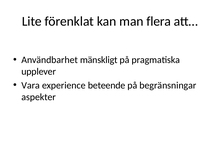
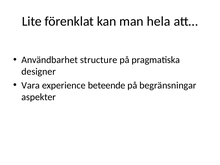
flera: flera -> hela
mänskligt: mänskligt -> structure
upplever: upplever -> designer
